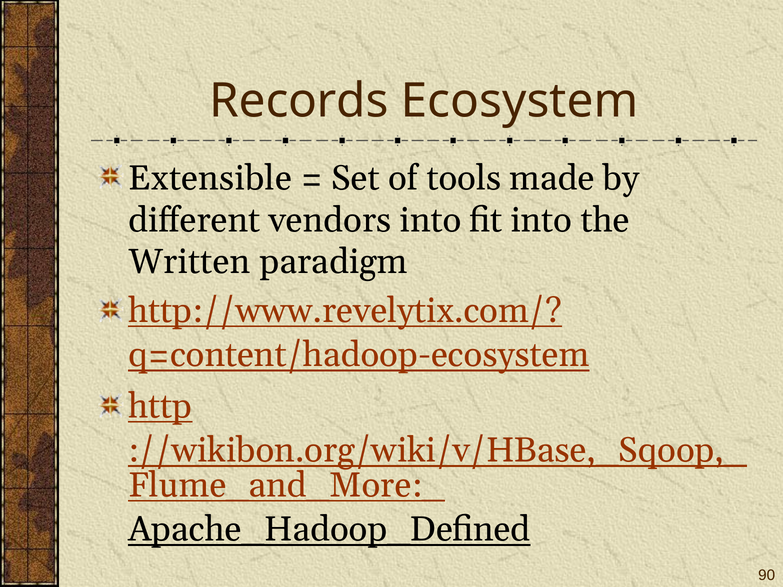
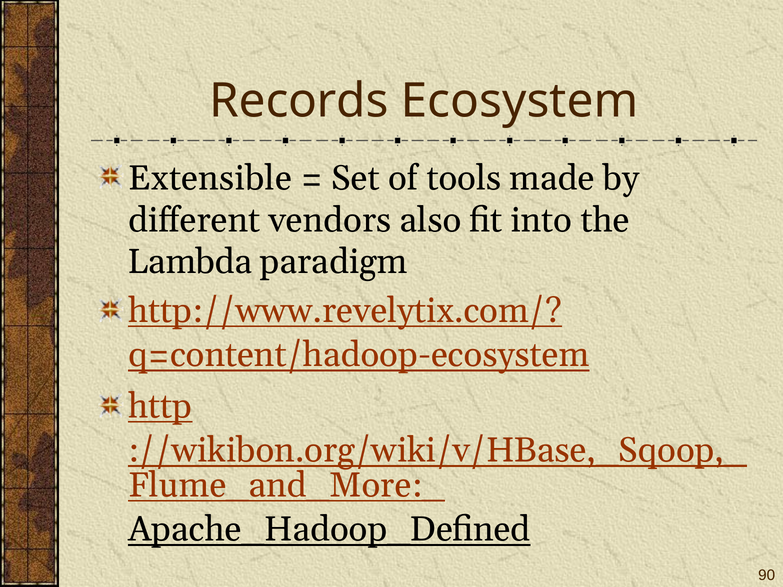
vendors into: into -> also
Written: Written -> Lambda
